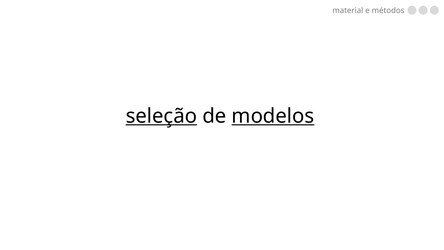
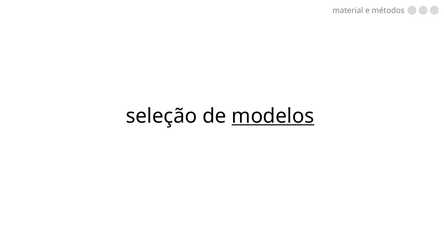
seleção underline: present -> none
